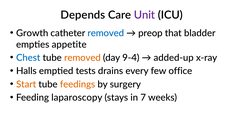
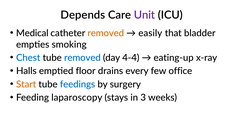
Growth: Growth -> Medical
removed at (106, 33) colour: blue -> orange
preop: preop -> easily
appetite: appetite -> smoking
removed at (82, 58) colour: orange -> blue
9-4: 9-4 -> 4-4
added-up: added-up -> eating-up
tests: tests -> floor
feedings colour: orange -> blue
7: 7 -> 3
